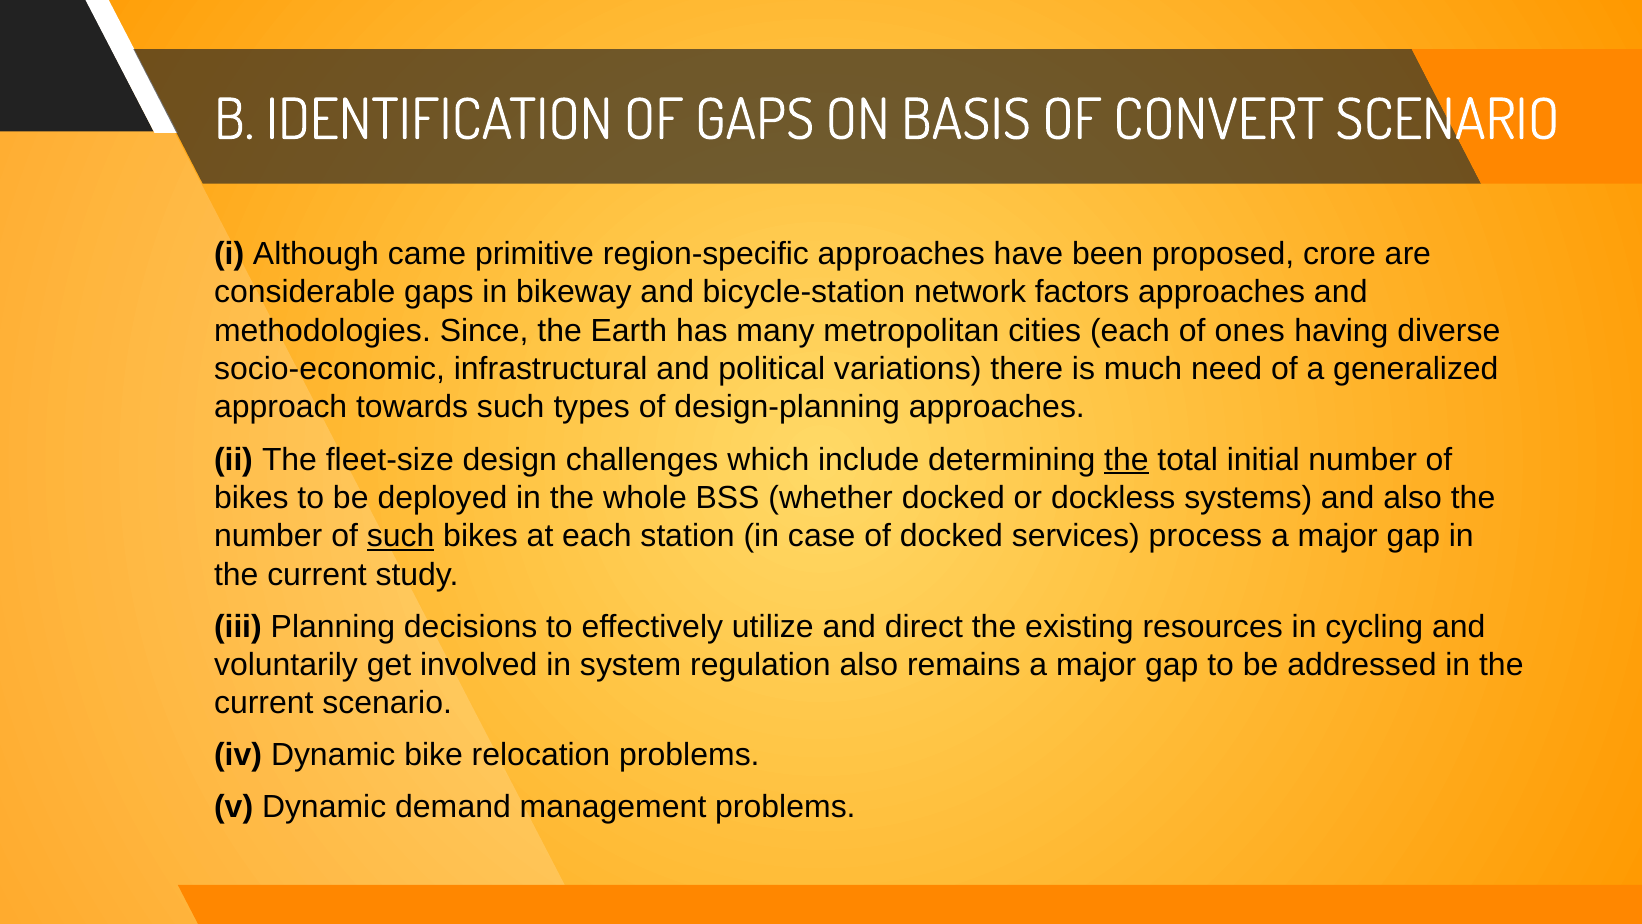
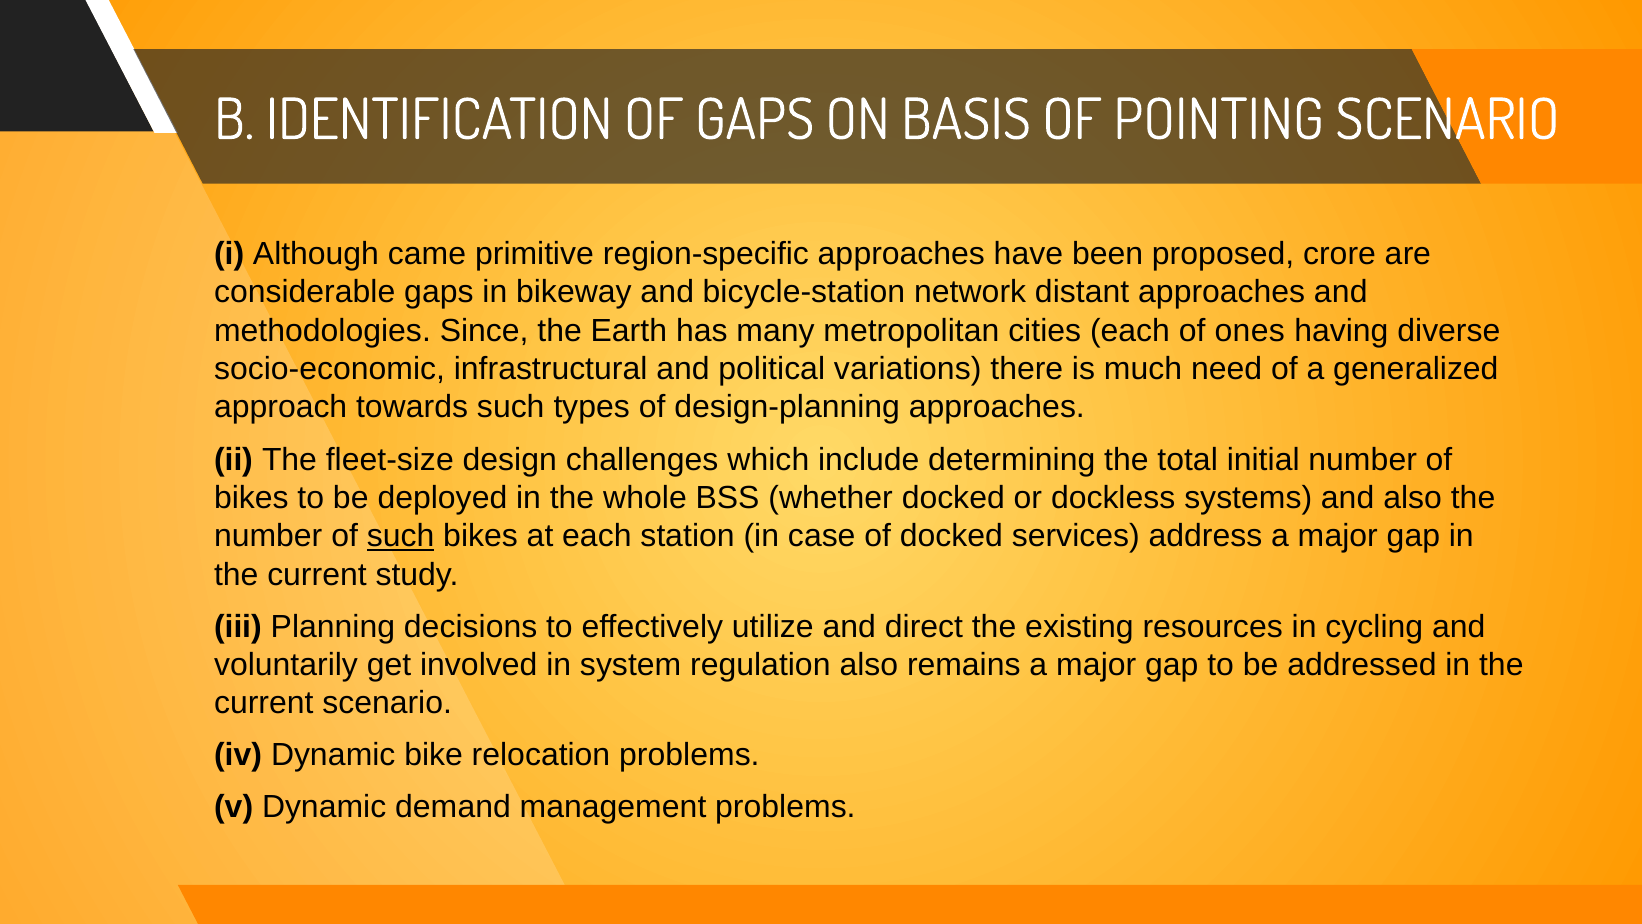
CONVERT: CONVERT -> POINTING
factors: factors -> distant
the at (1126, 459) underline: present -> none
process: process -> address
